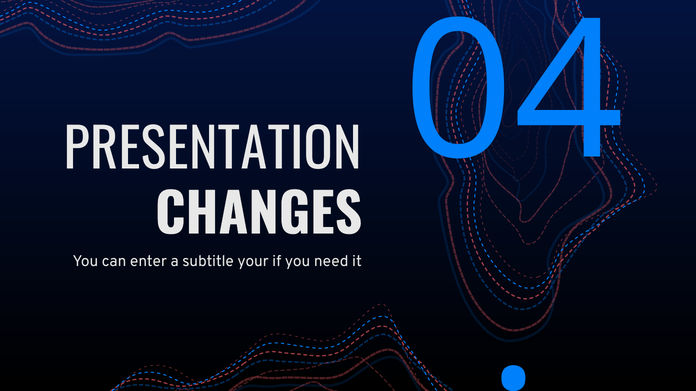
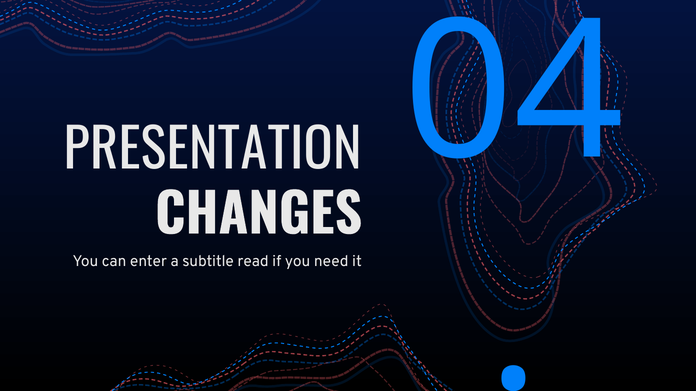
your: your -> read
